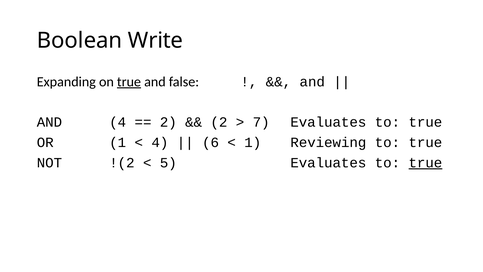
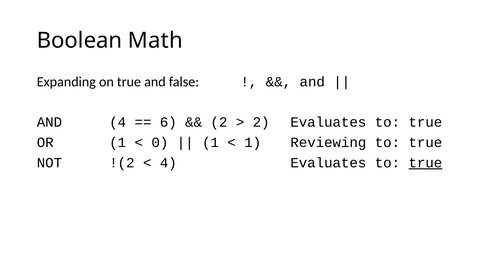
Write: Write -> Math
true at (129, 82) underline: present -> none
2 at (168, 122): 2 -> 6
7 at (261, 122): 7 -> 2
4 at (160, 142): 4 -> 0
6 at (211, 142): 6 -> 1
5 at (168, 163): 5 -> 4
